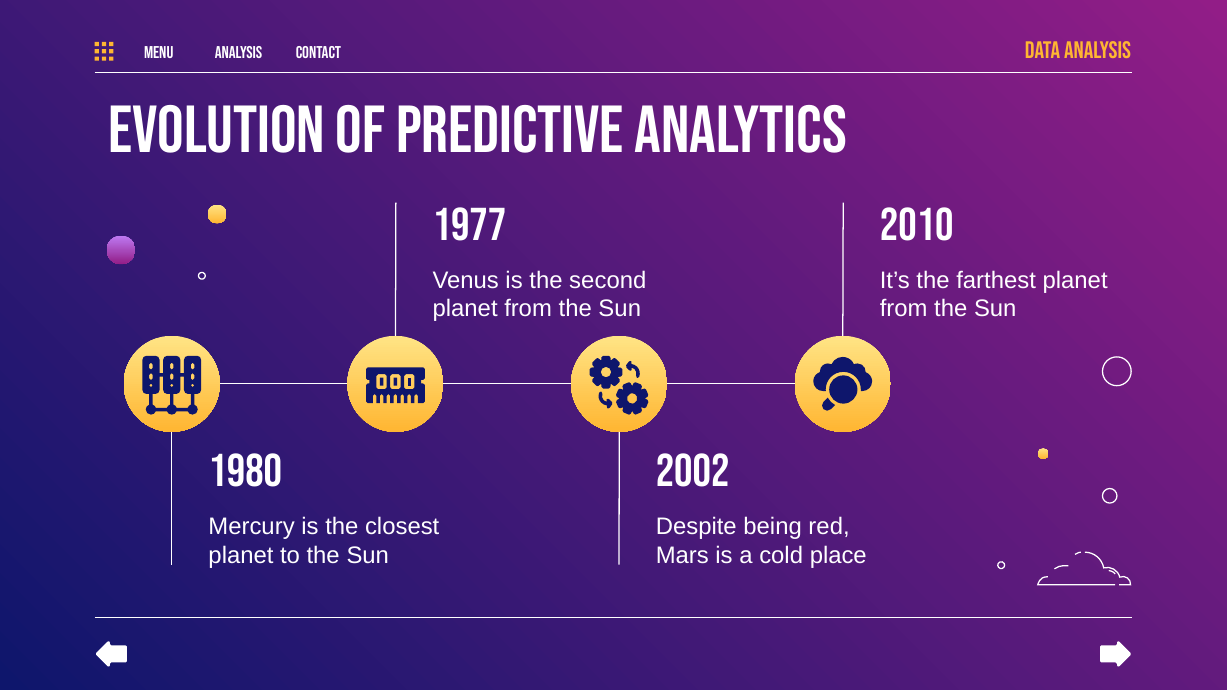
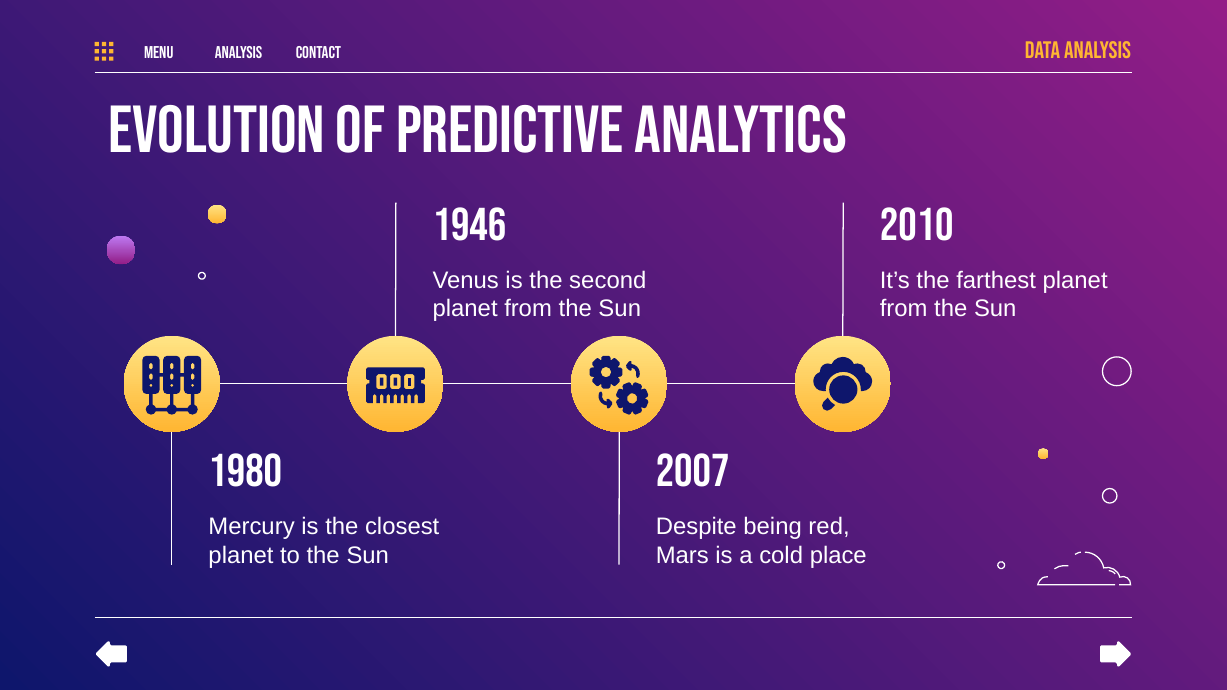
1977: 1977 -> 1946
2002: 2002 -> 2007
